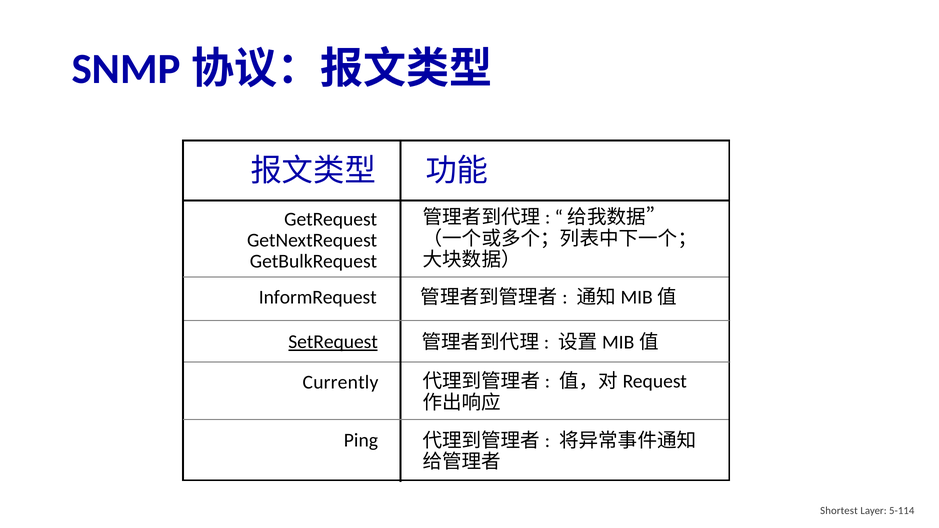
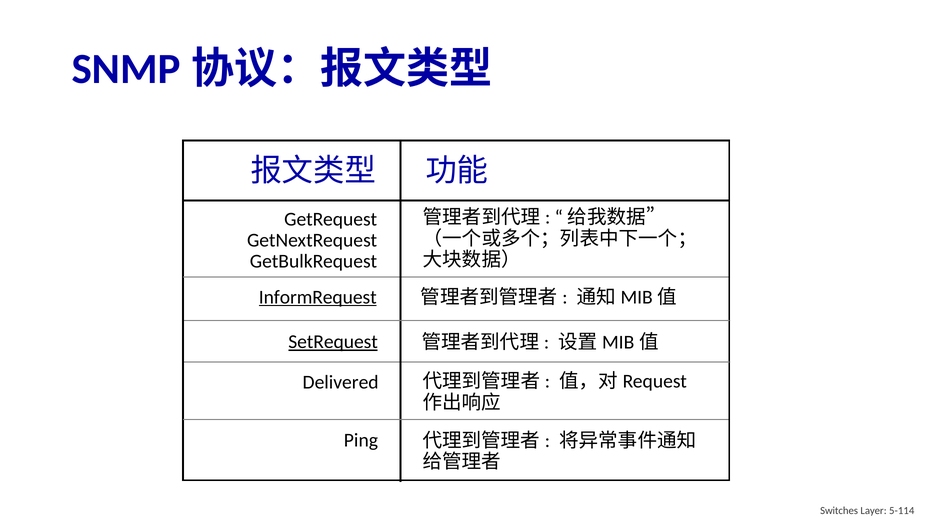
InformRequest underline: none -> present
Currently: Currently -> Delivered
Shortest: Shortest -> Switches
